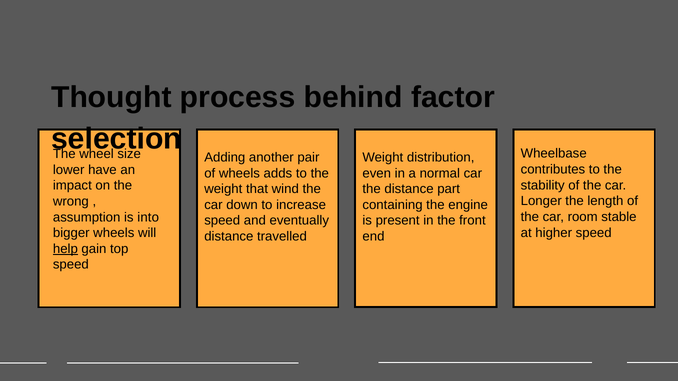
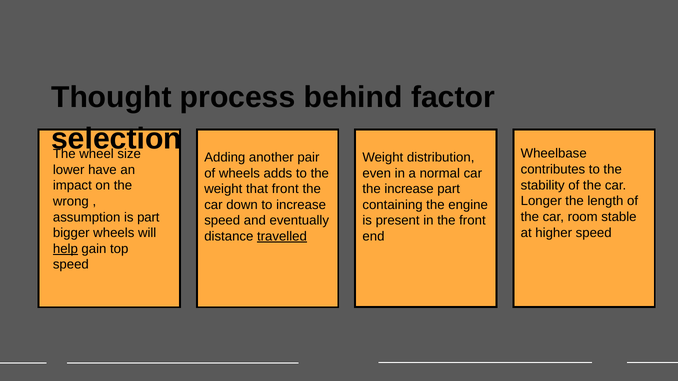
that wind: wind -> front
the distance: distance -> increase
is into: into -> part
travelled underline: none -> present
